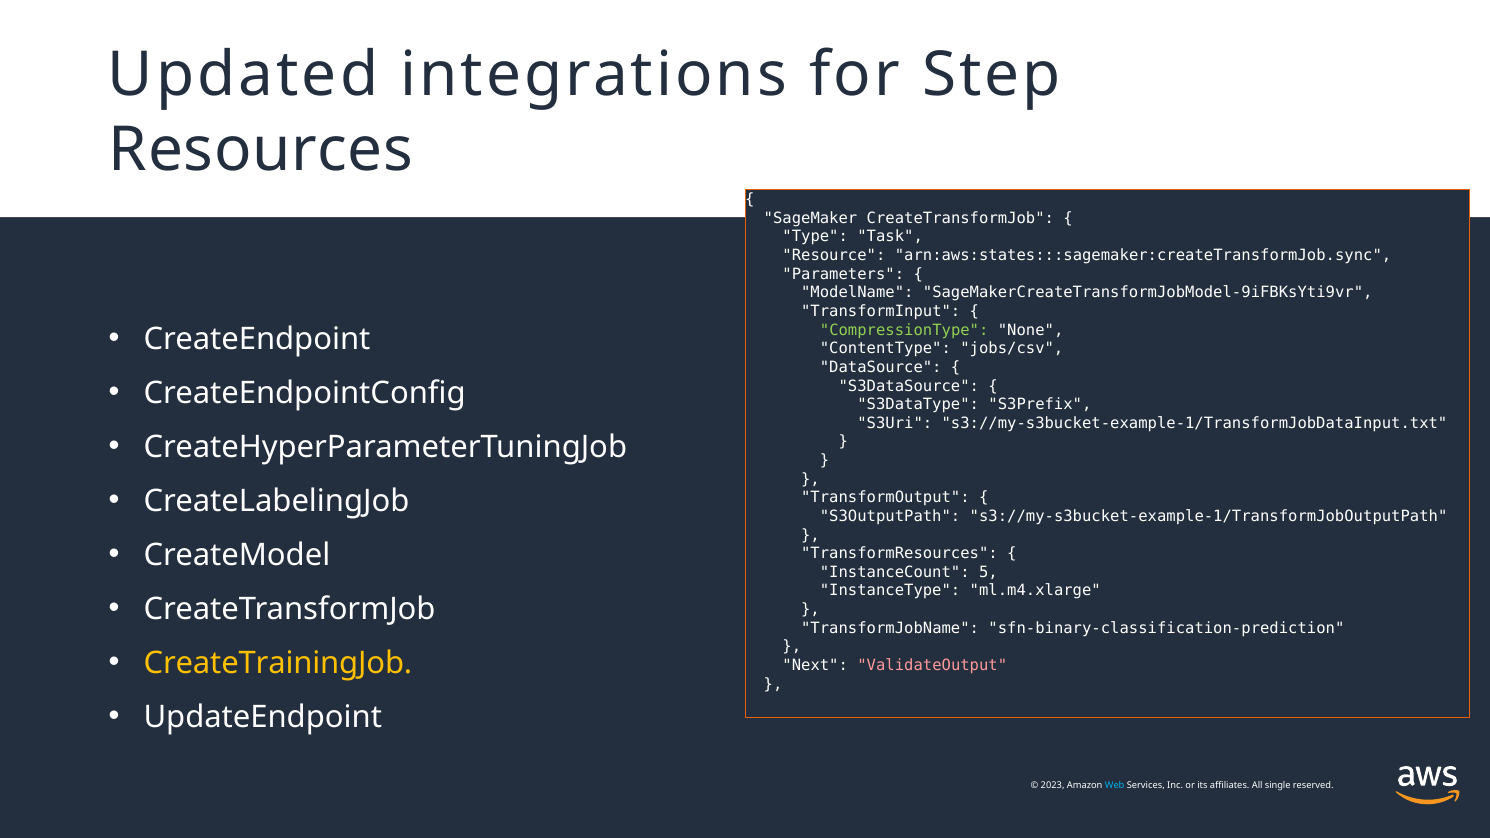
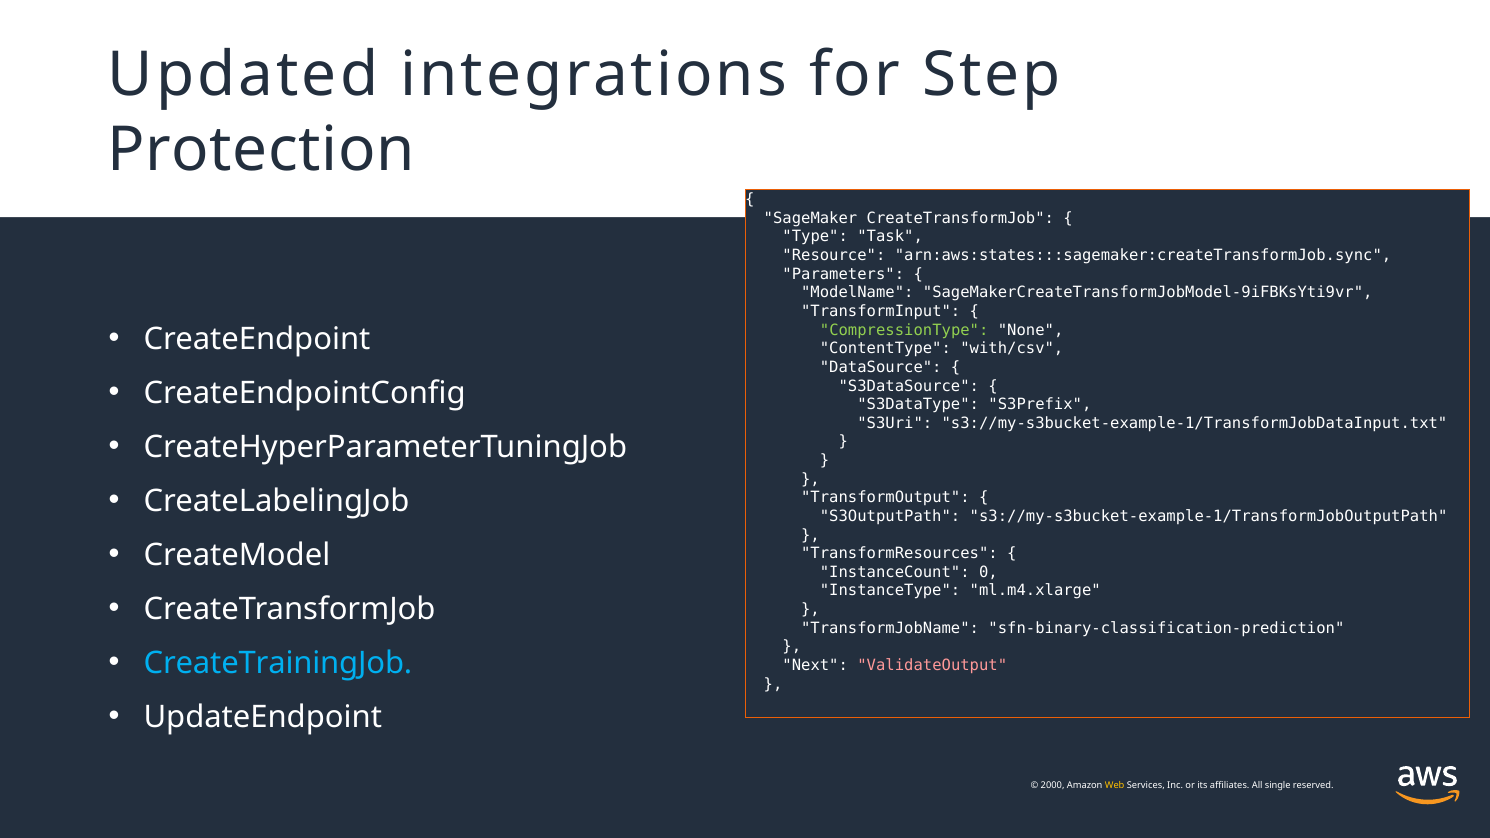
Resources: Resources -> Protection
jobs/csv: jobs/csv -> with/csv
5: 5 -> 0
CreateTrainingJob colour: yellow -> light blue
2023: 2023 -> 2000
Web colour: light blue -> yellow
